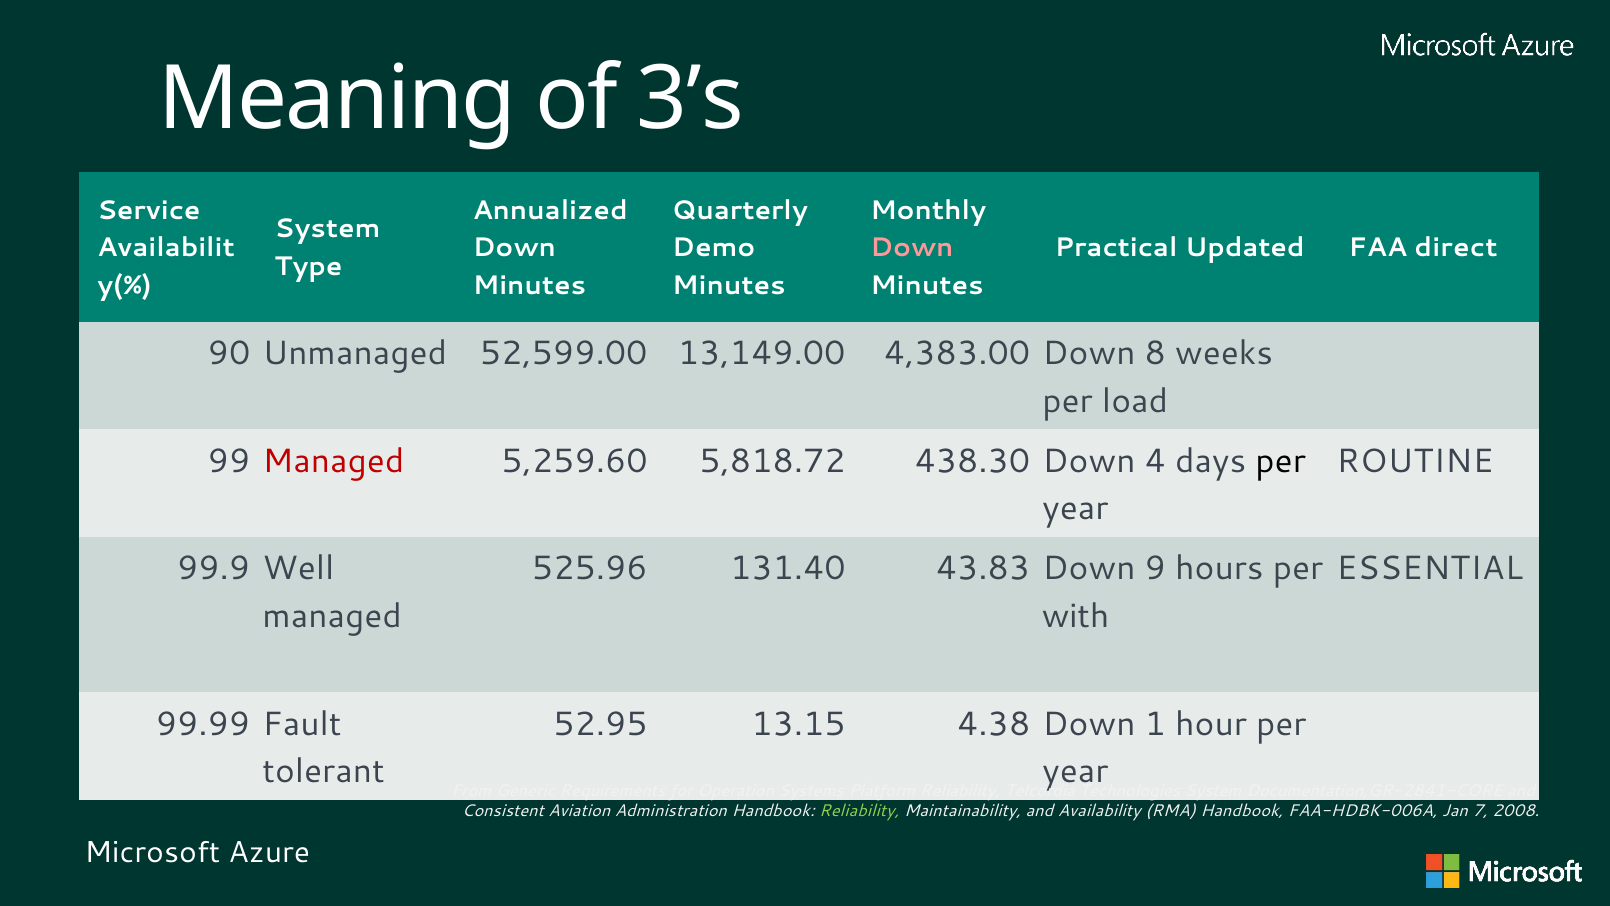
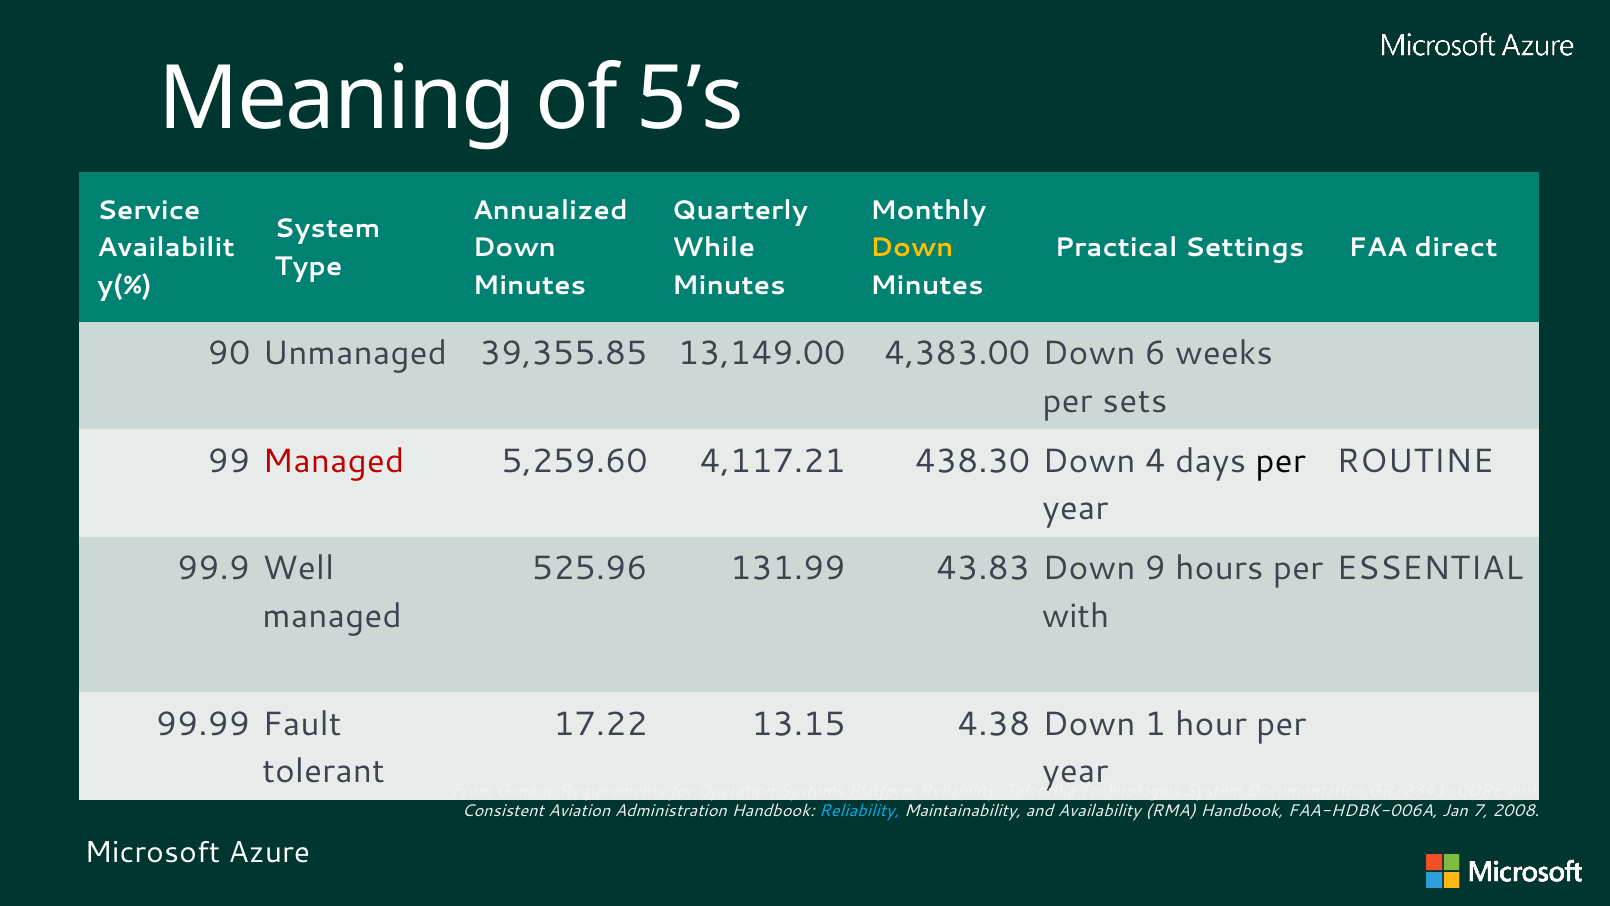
3’s: 3’s -> 5’s
Demo: Demo -> While
Down at (912, 248) colour: pink -> yellow
Updated: Updated -> Settings
52,599.00: 52,599.00 -> 39,355.85
8: 8 -> 6
load: load -> sets
5,818.72: 5,818.72 -> 4,117.21
131.40: 131.40 -> 131.99
52.95: 52.95 -> 17.22
Reliability at (859, 811) colour: light green -> light blue
